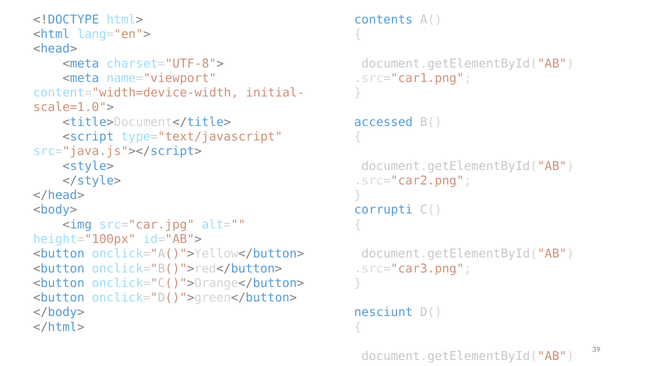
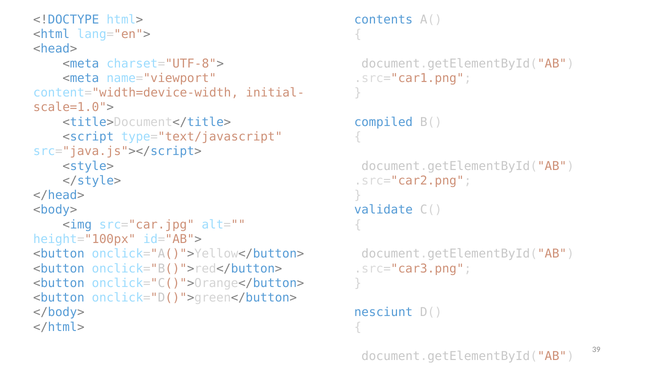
accessed: accessed -> compiled
corrupti: corrupti -> validate
